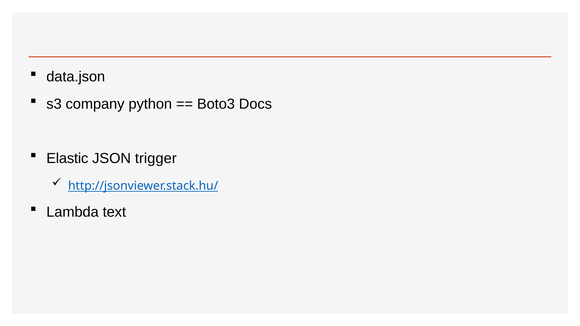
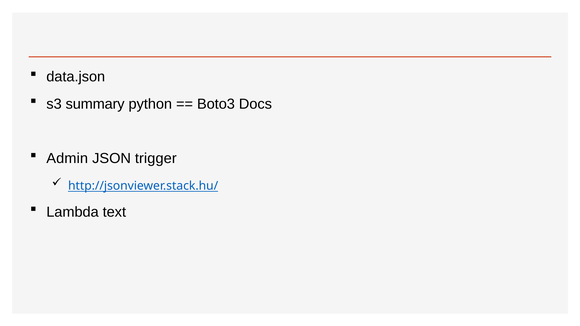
company: company -> summary
Elastic: Elastic -> Admin
